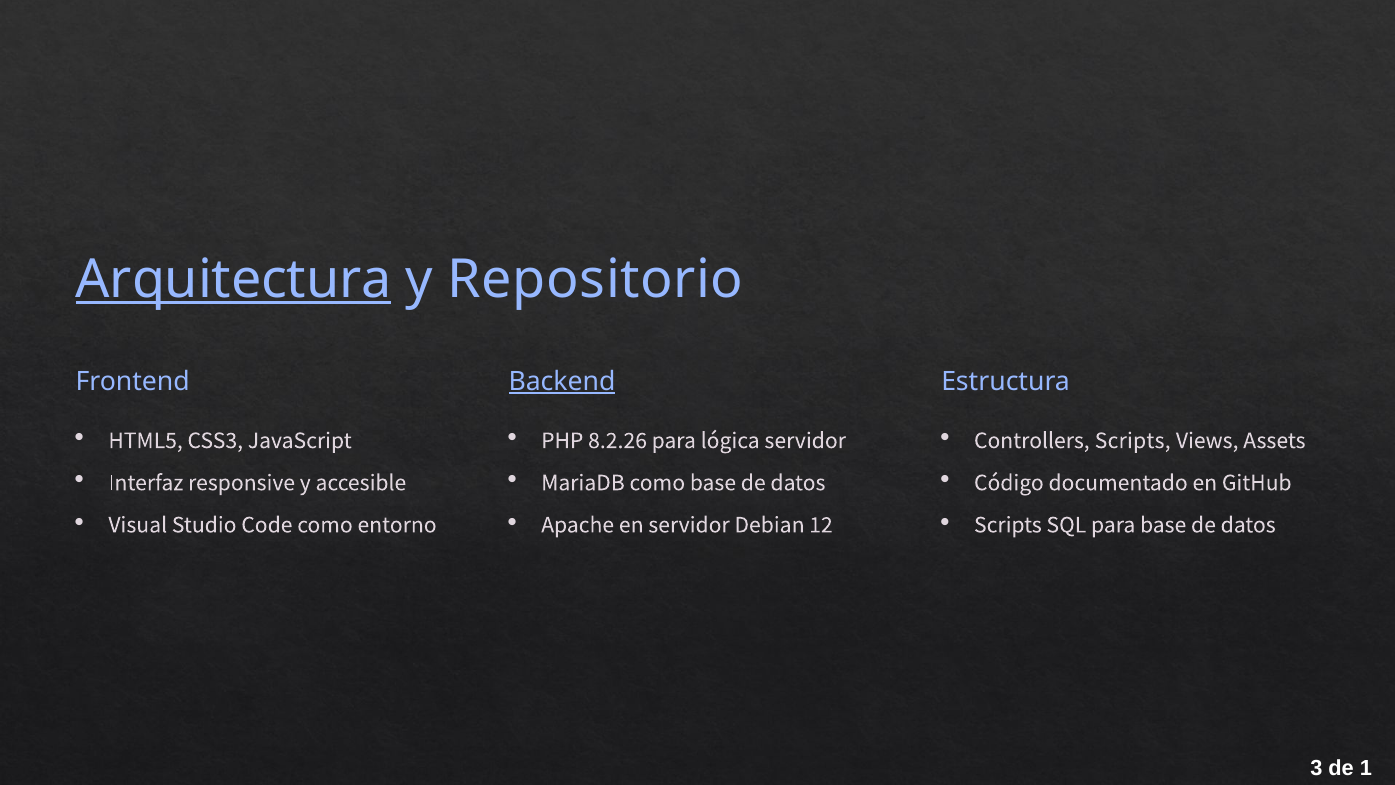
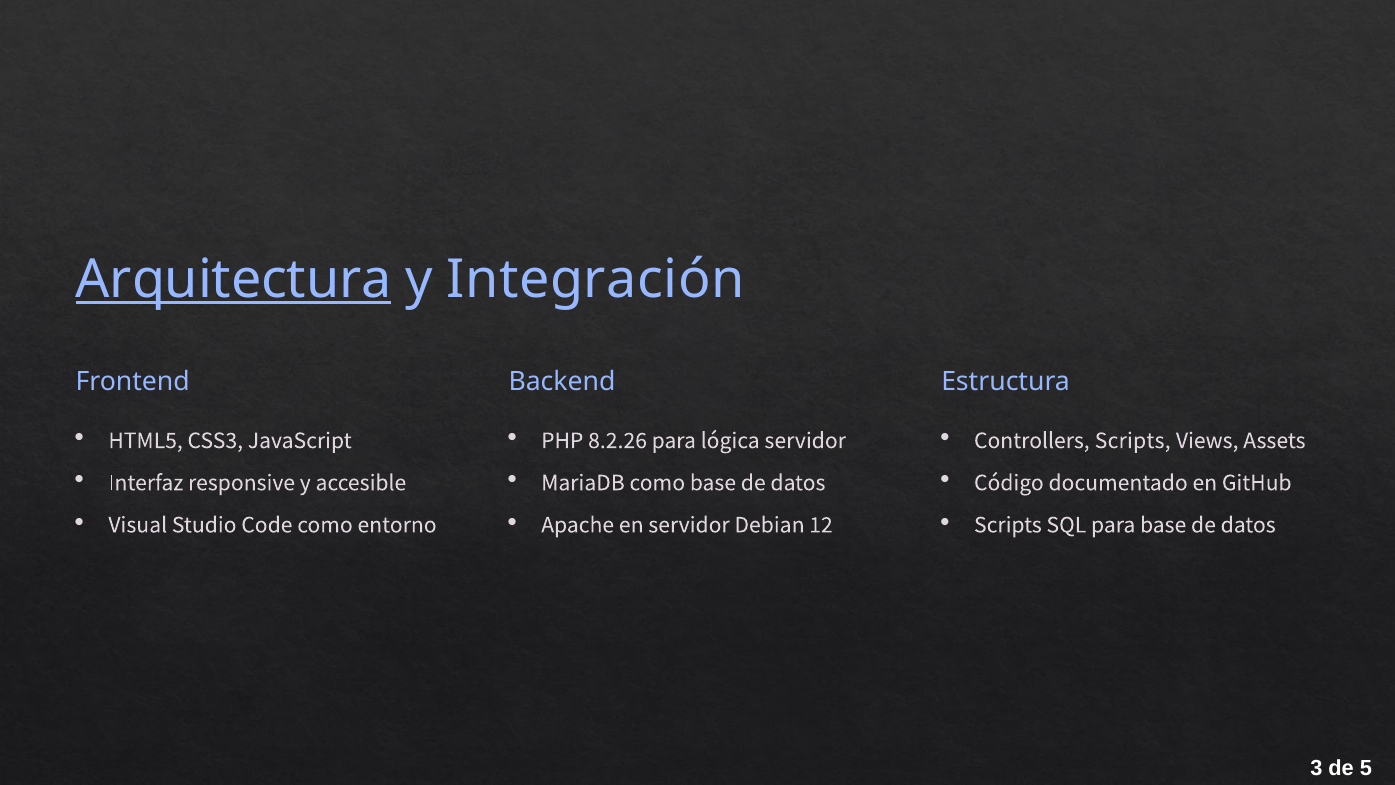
Repositorio: Repositorio -> Integración
Backend underline: present -> none
1: 1 -> 5
